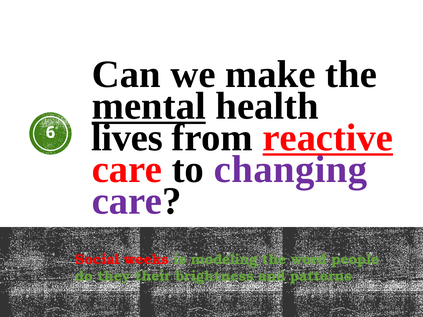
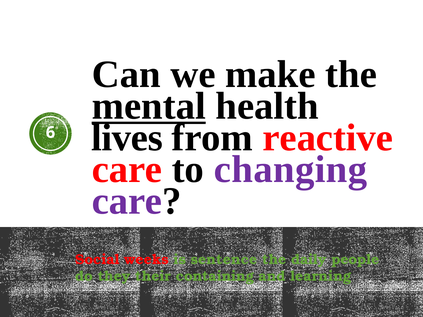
reactive underline: present -> none
modeling: modeling -> sentence
word: word -> daily
brightness: brightness -> containing
patterns: patterns -> learning
